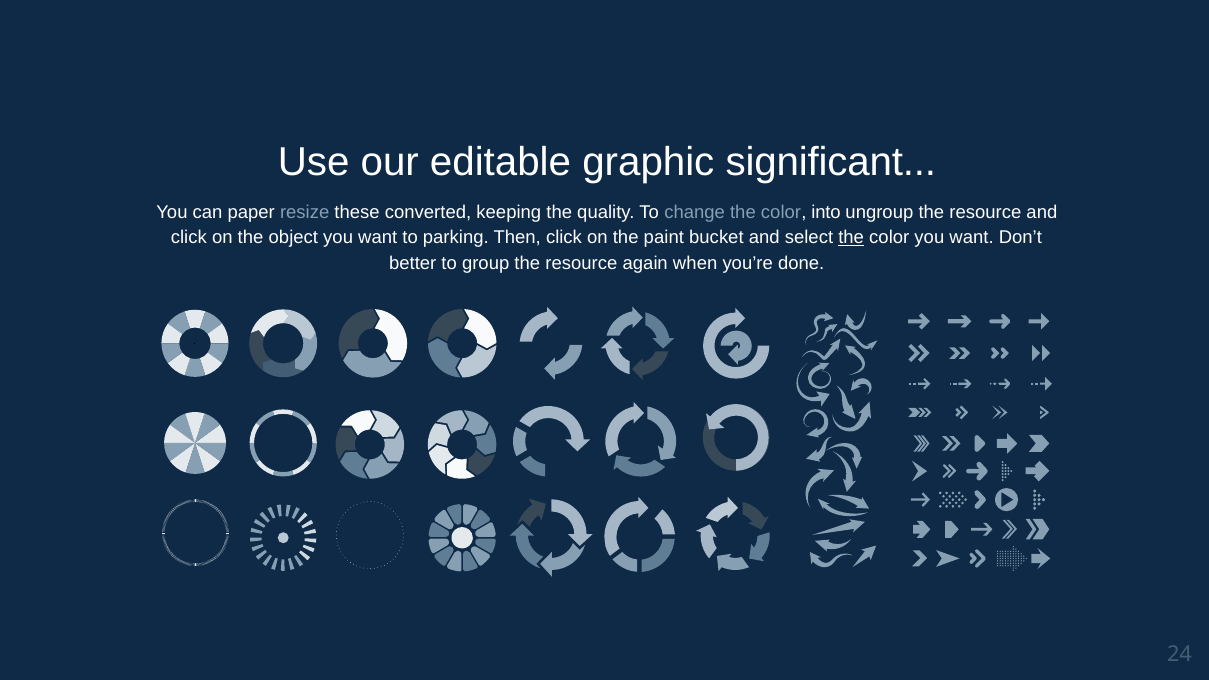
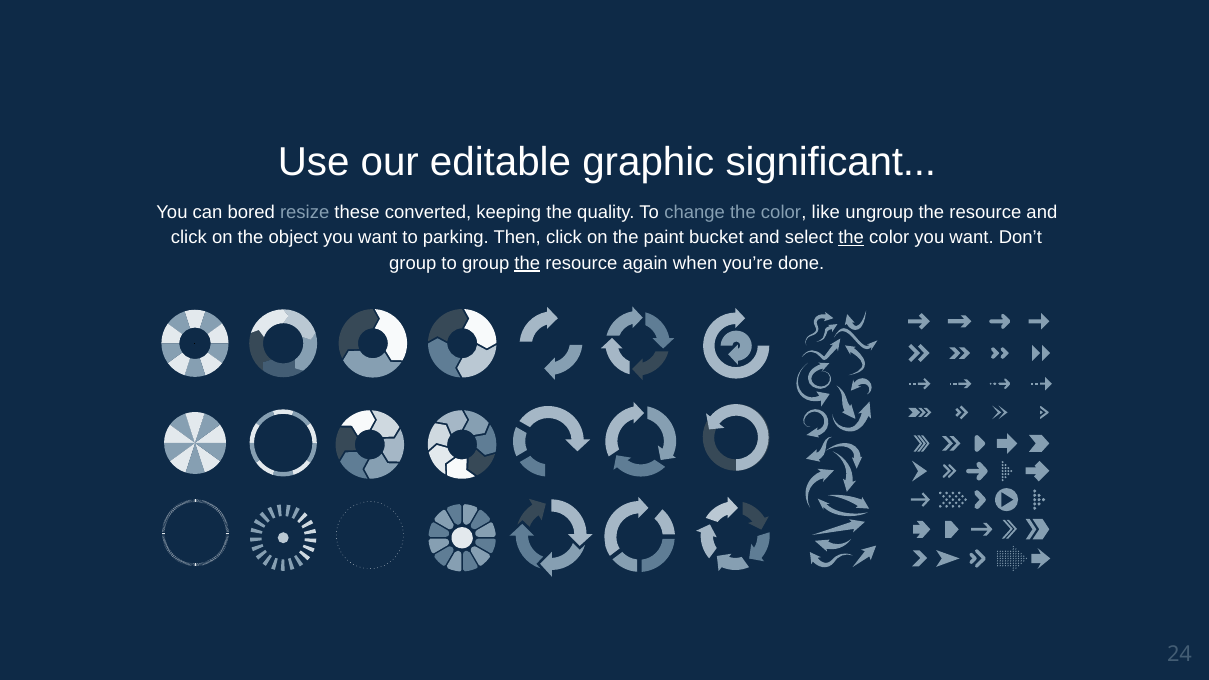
paper: paper -> bored
into: into -> like
better at (413, 263): better -> group
the at (527, 263) underline: none -> present
